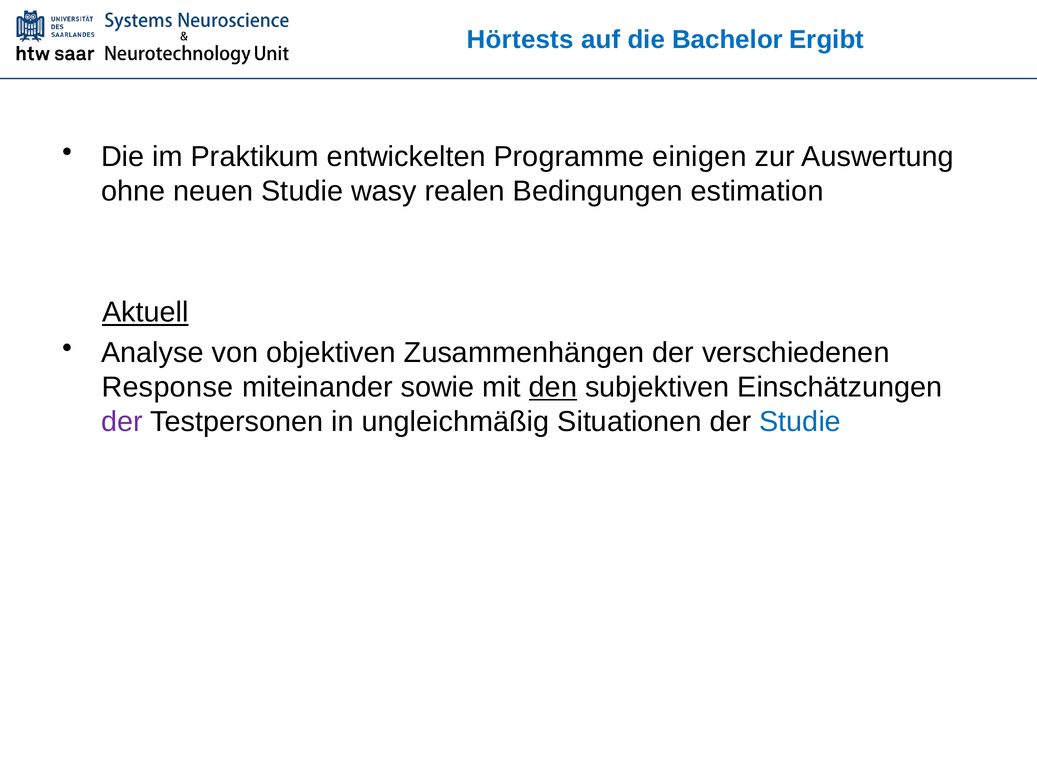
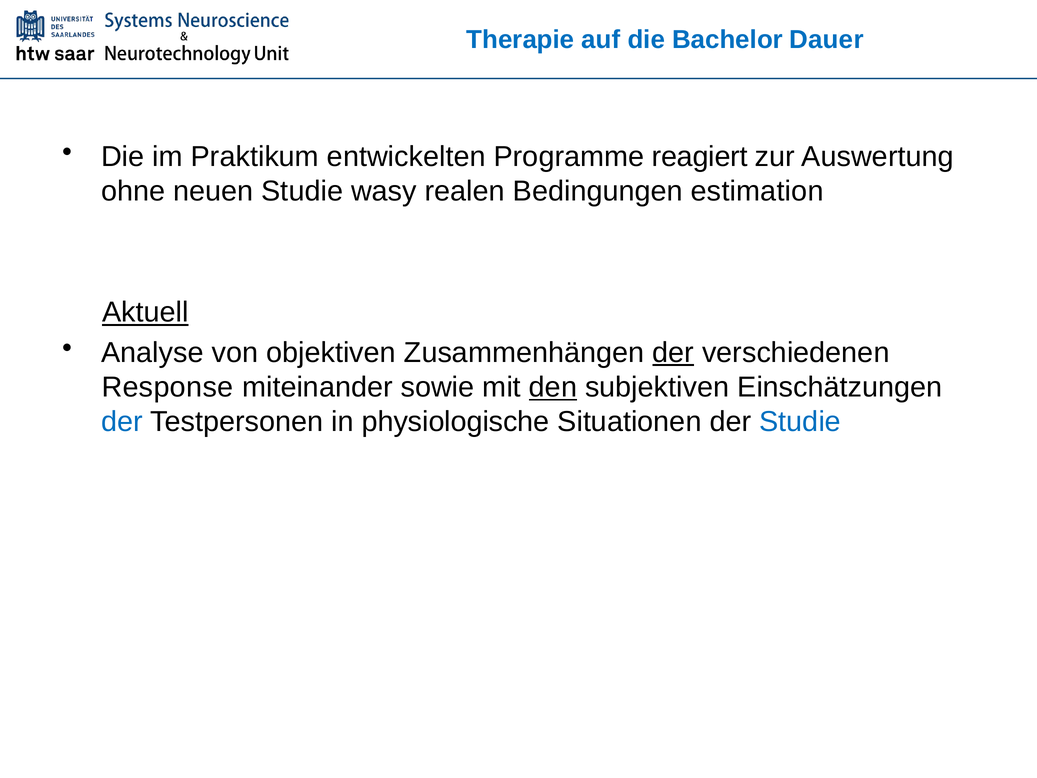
Hörtests: Hörtests -> Therapie
Ergibt: Ergibt -> Dauer
einigen: einigen -> reagiert
der at (673, 353) underline: none -> present
der at (122, 422) colour: purple -> blue
ungleichmäßig: ungleichmäßig -> physiologische
